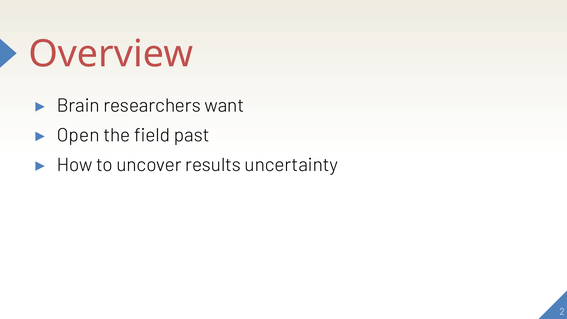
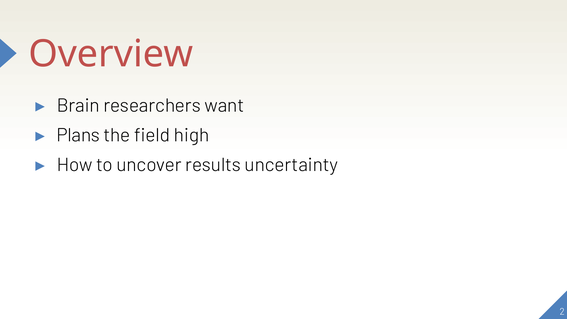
Open: Open -> Plans
past: past -> high
